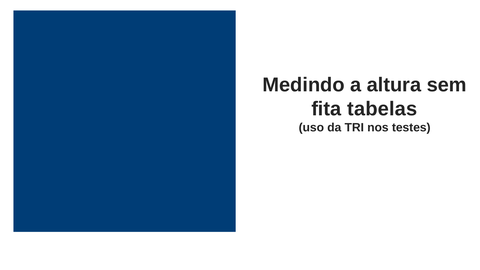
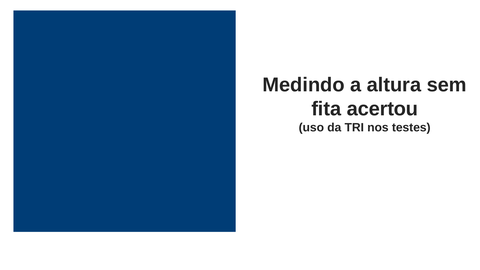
tabelas: tabelas -> acertou
